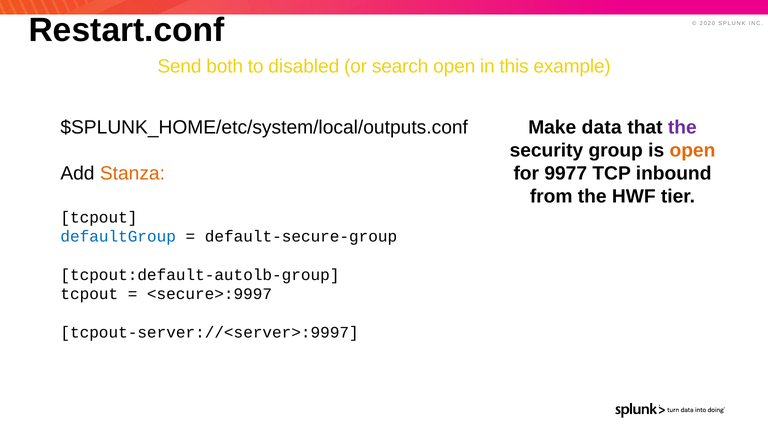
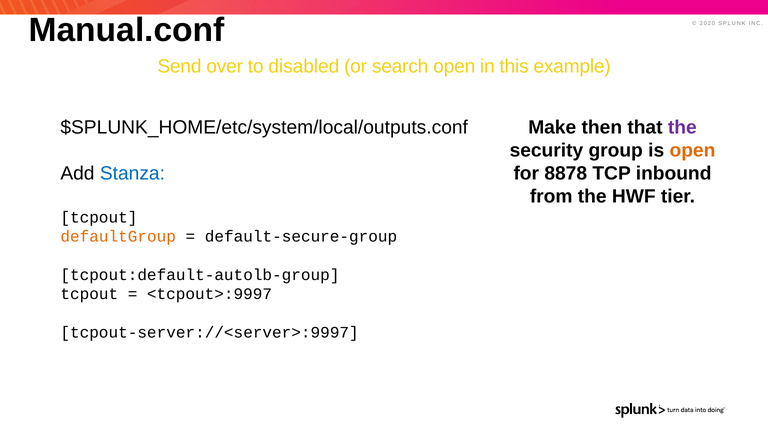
Restart.conf: Restart.conf -> Manual.conf
both: both -> over
data: data -> then
Stanza colour: orange -> blue
9977: 9977 -> 8878
defaultGroup colour: blue -> orange
<secure>:9997: <secure>:9997 -> <tcpout>:9997
